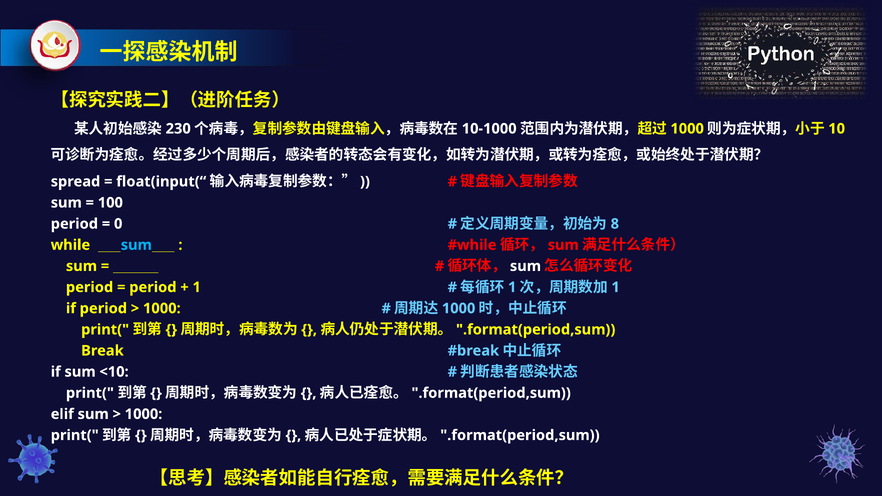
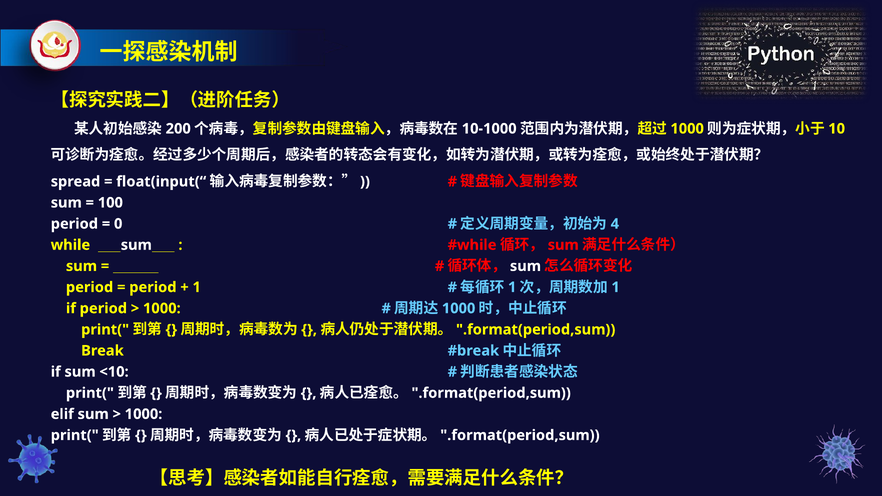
230: 230 -> 200
8: 8 -> 4
sum at (136, 245) colour: light blue -> white
